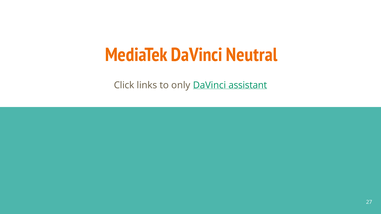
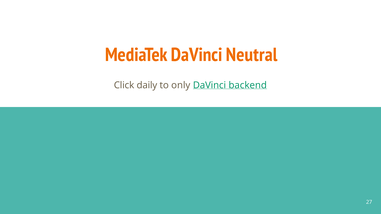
links: links -> daily
assistant: assistant -> backend
